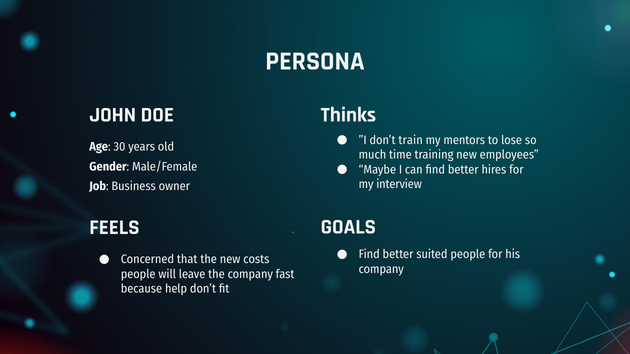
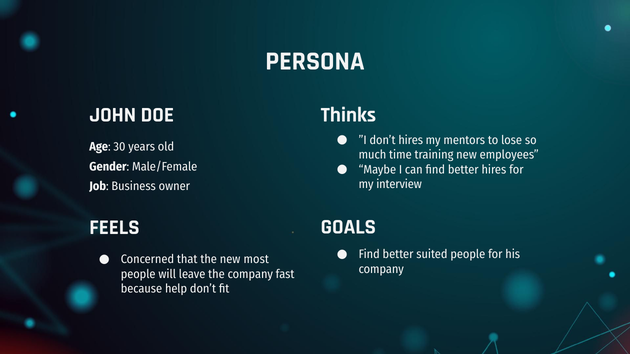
don’t train: train -> hires
costs: costs -> most
